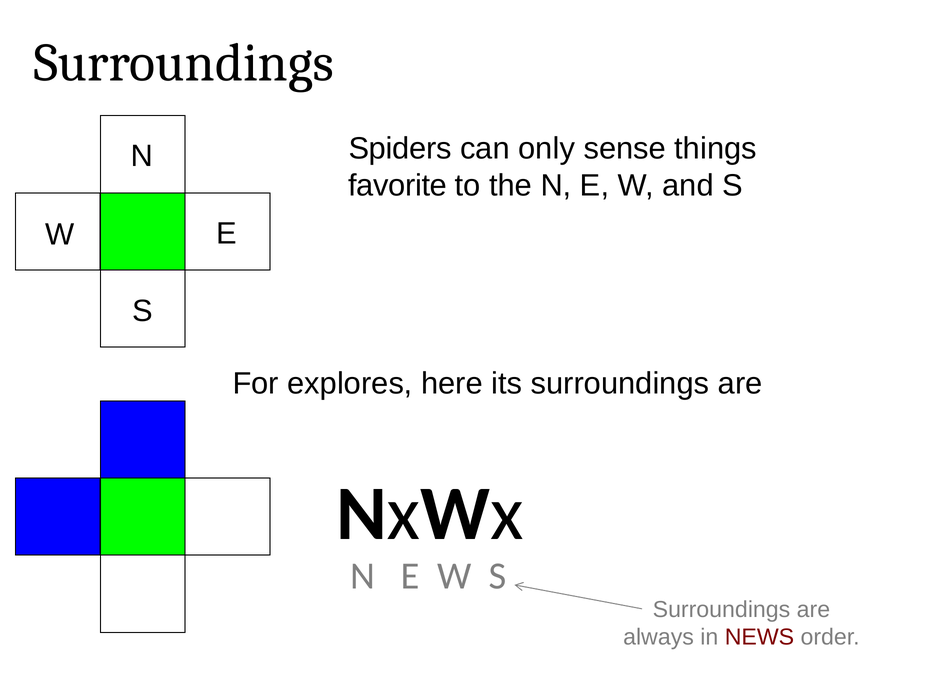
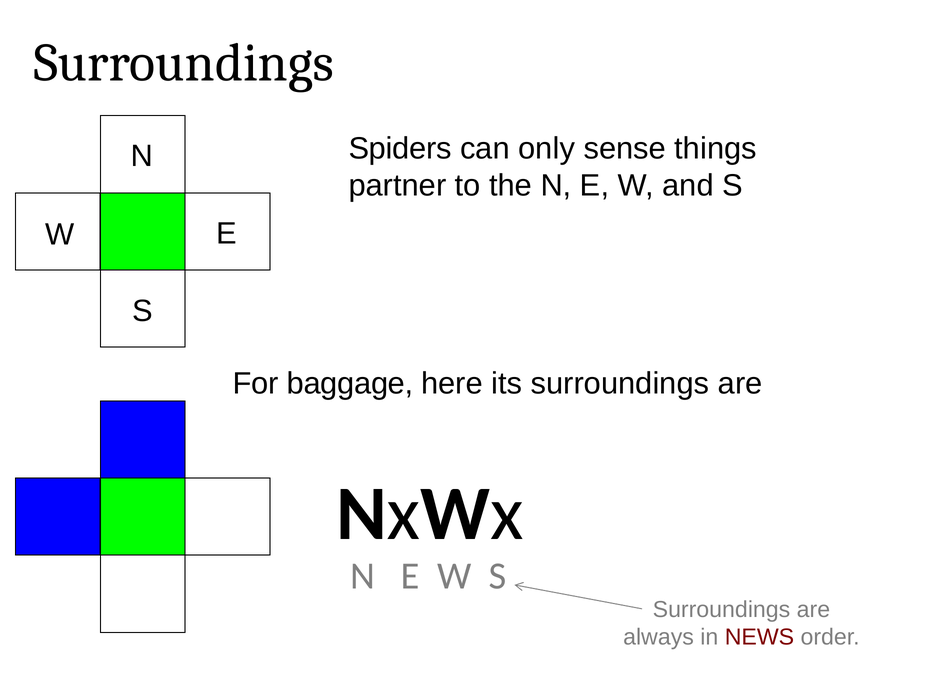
favorite: favorite -> partner
explores: explores -> baggage
